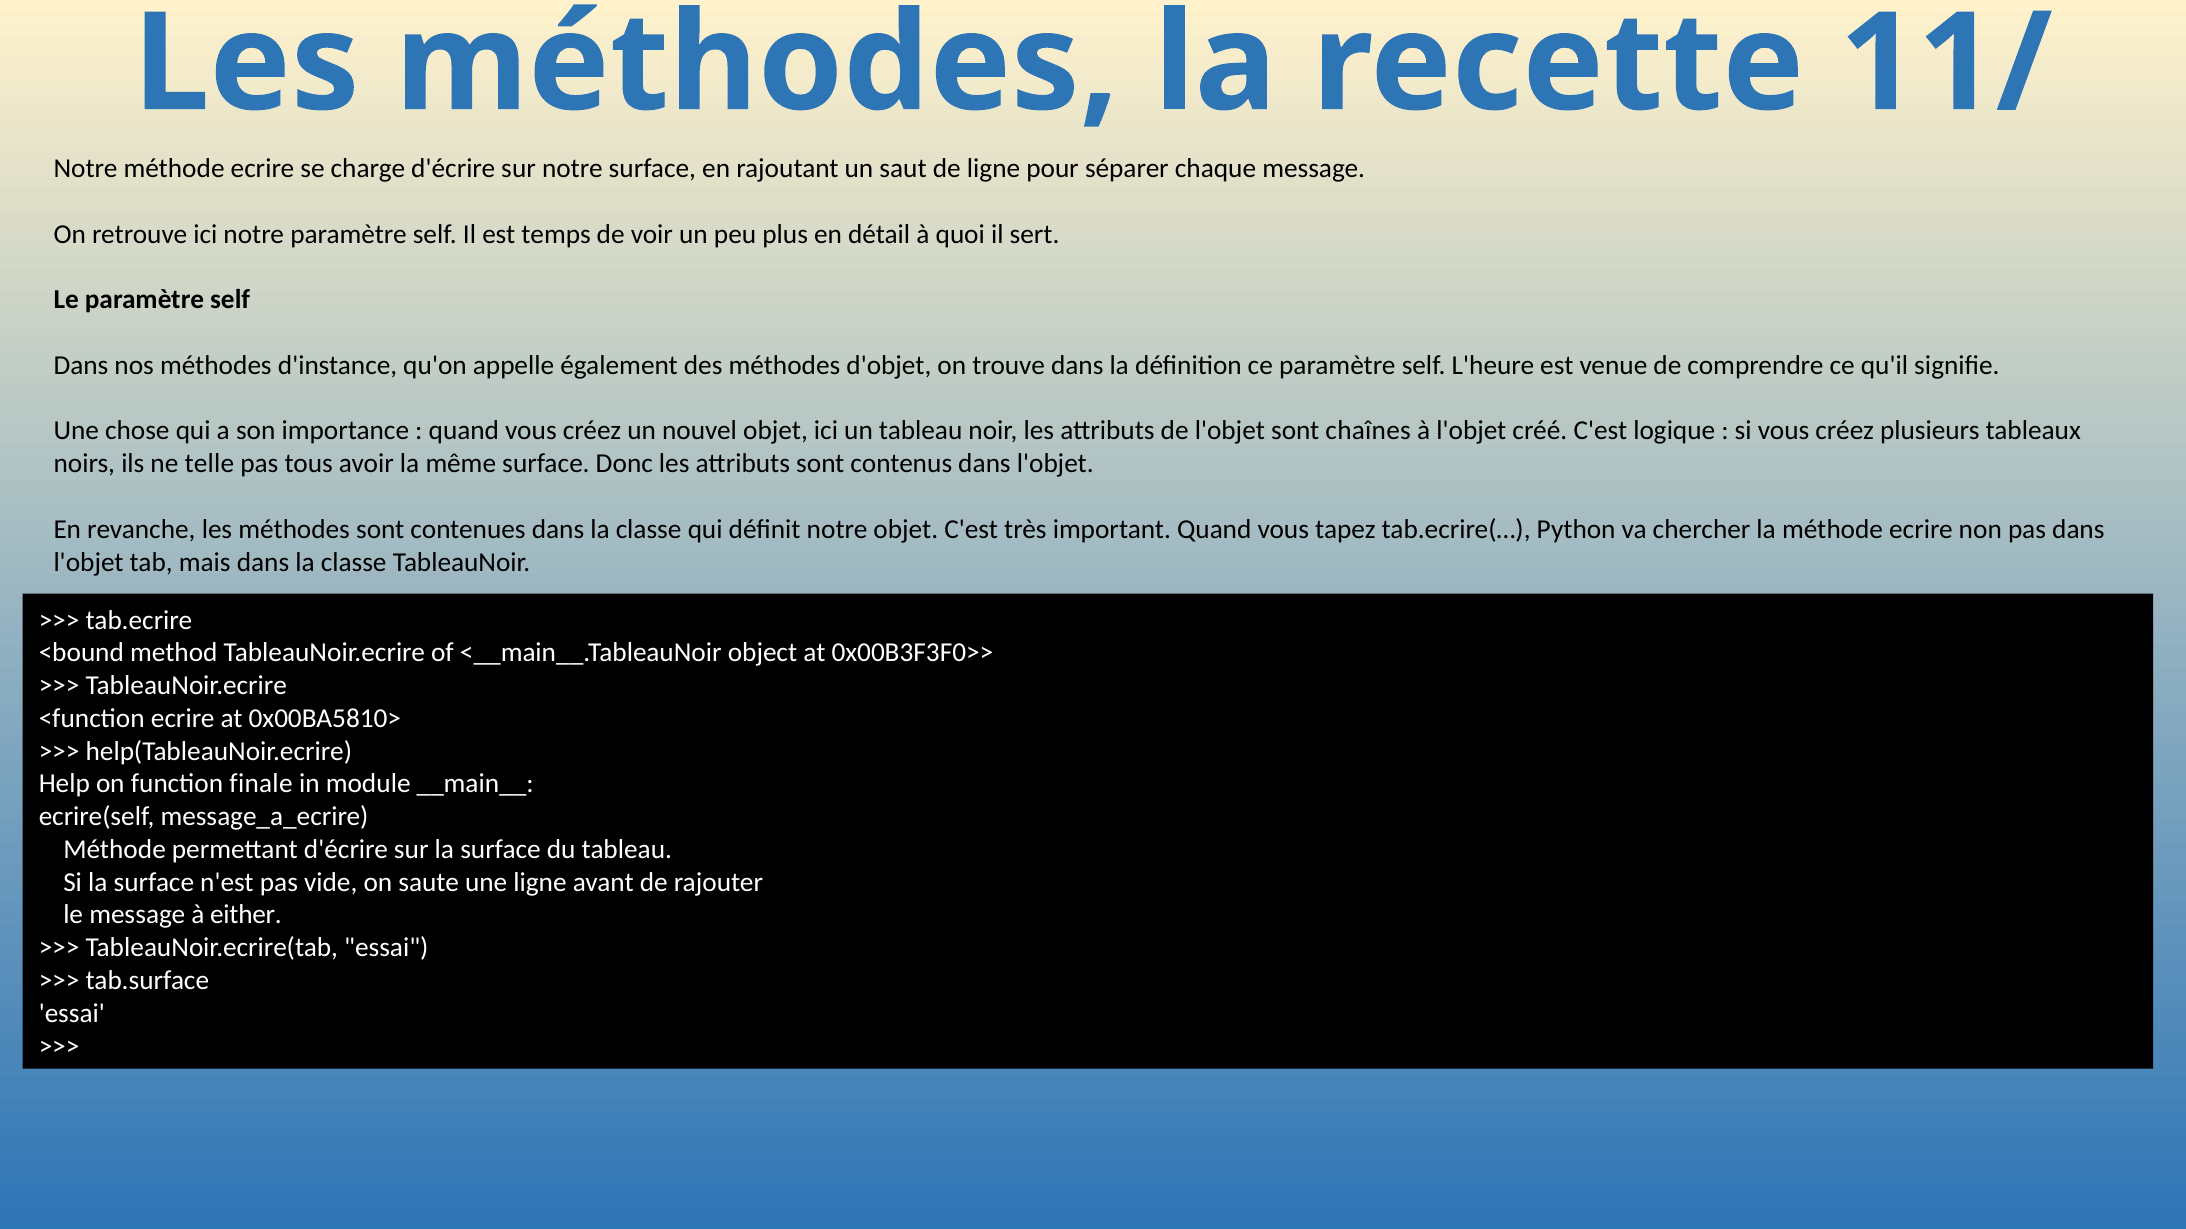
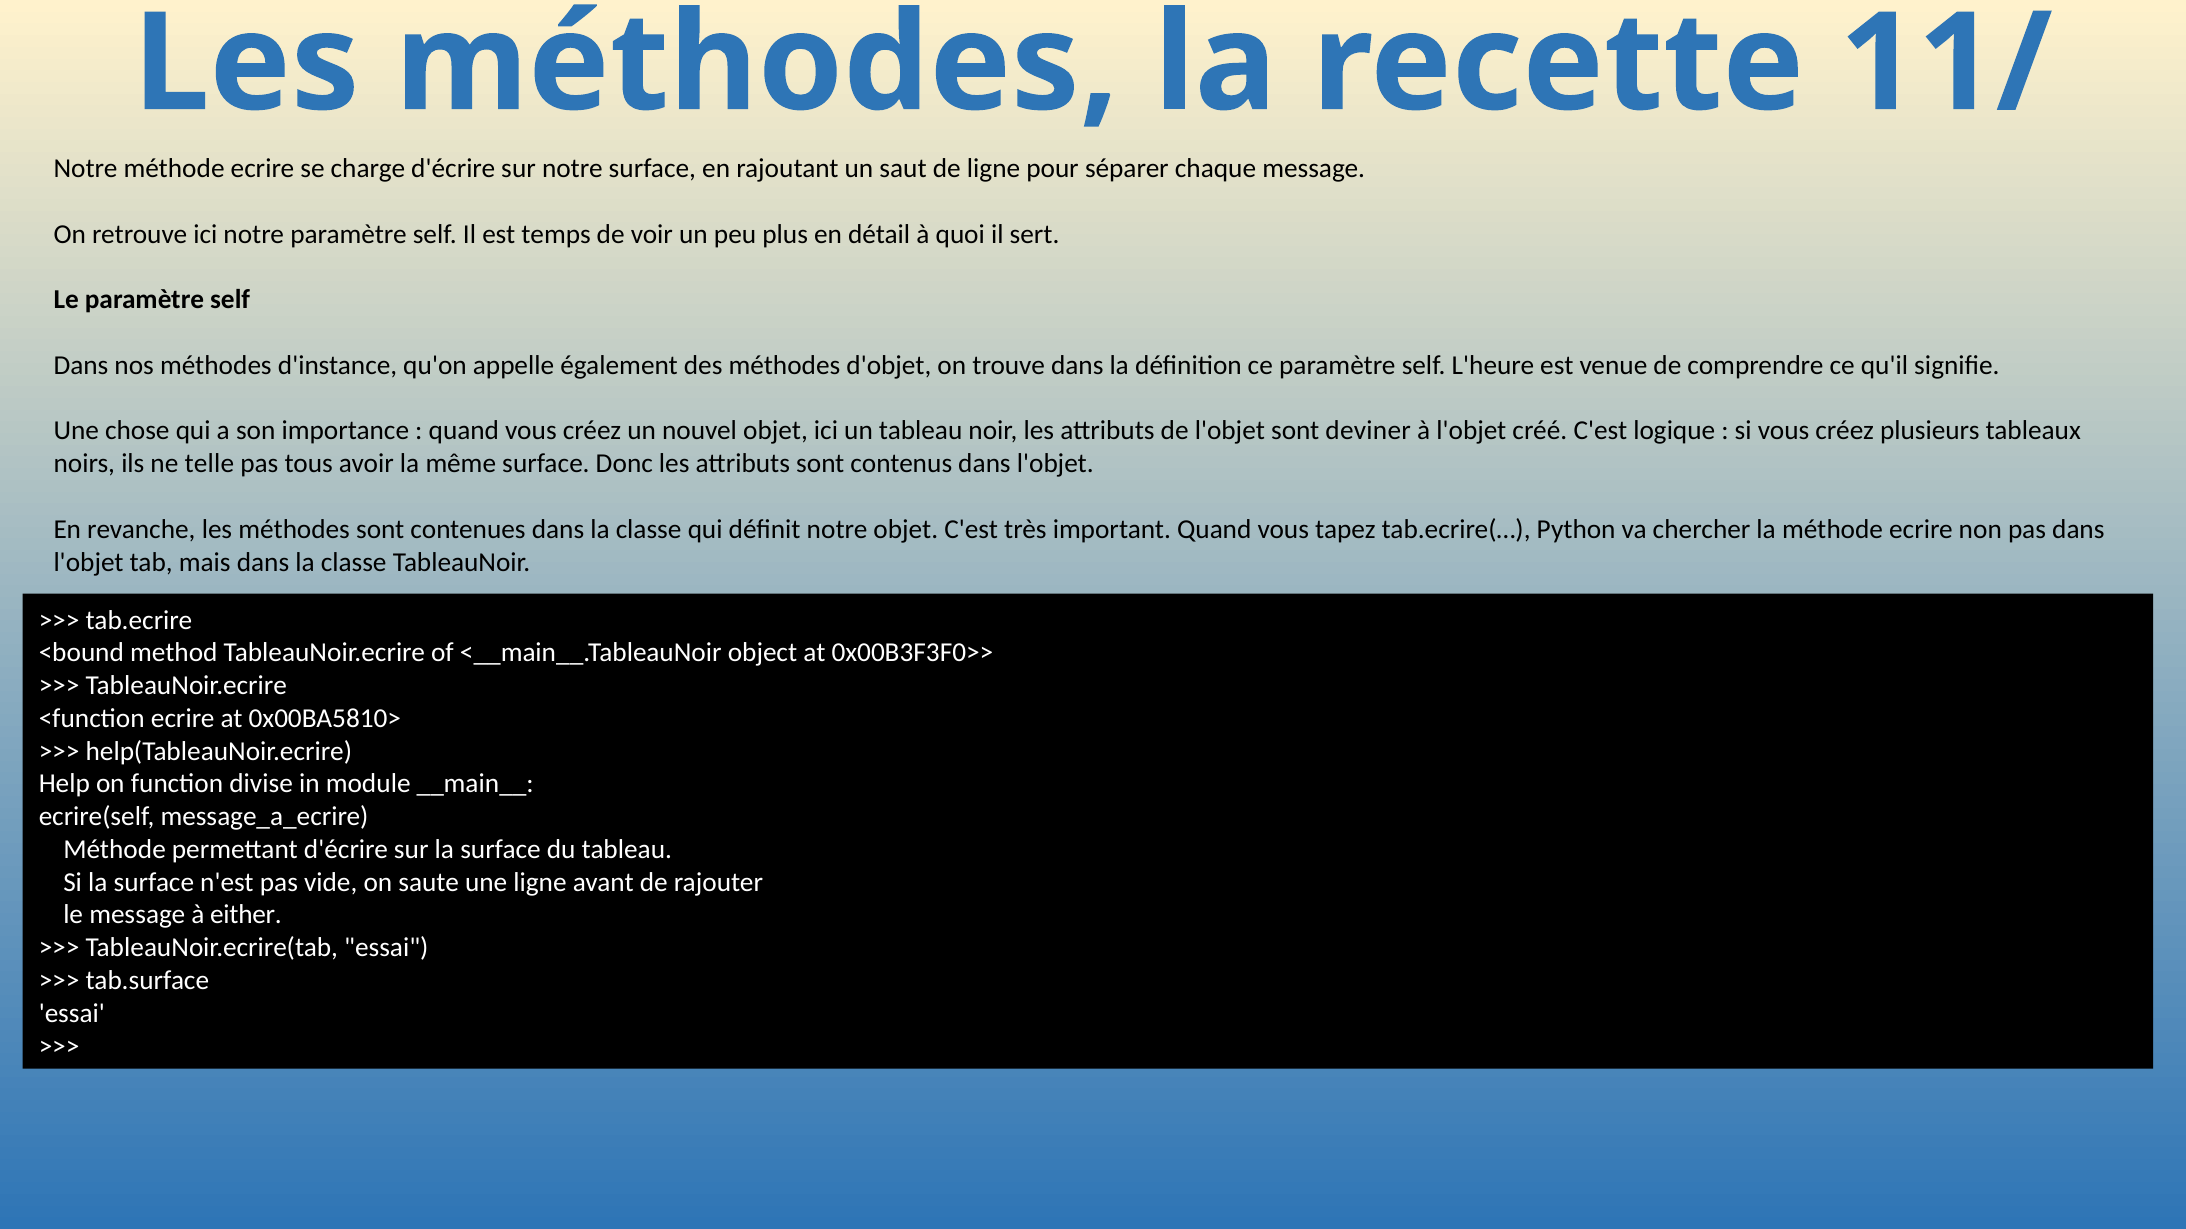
chaînes: chaînes -> deviner
finale: finale -> divise
